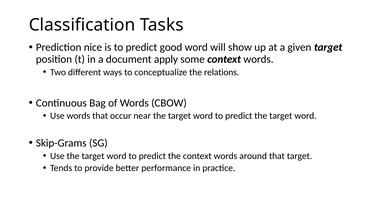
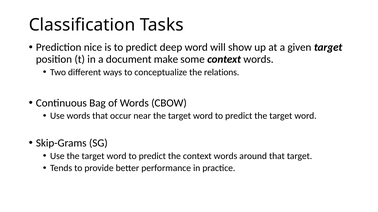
good: good -> deep
apply: apply -> make
